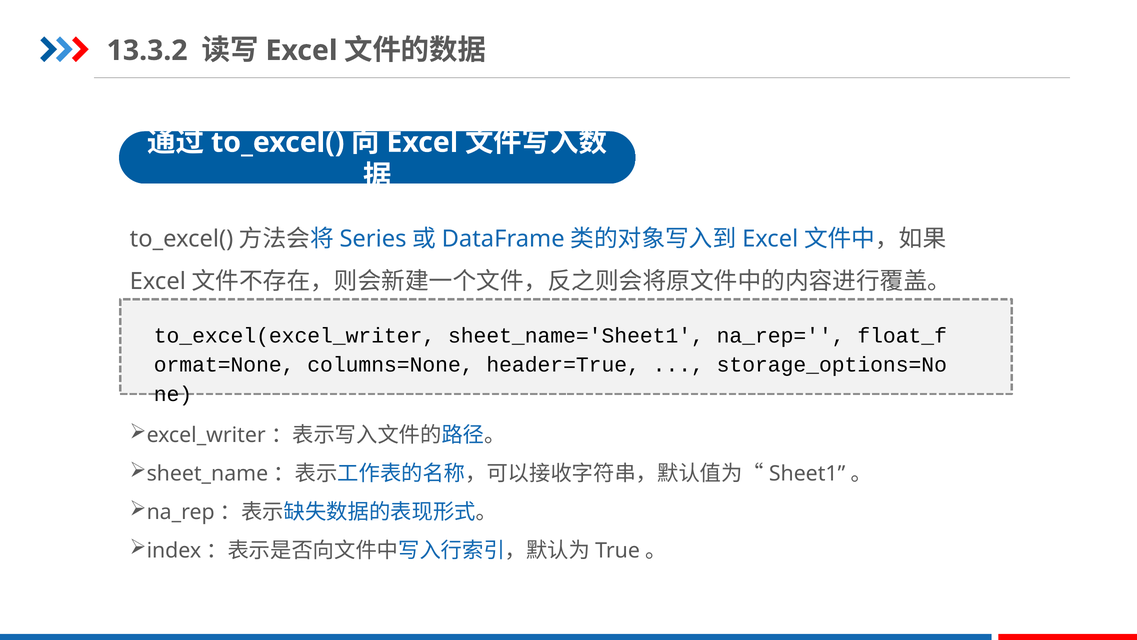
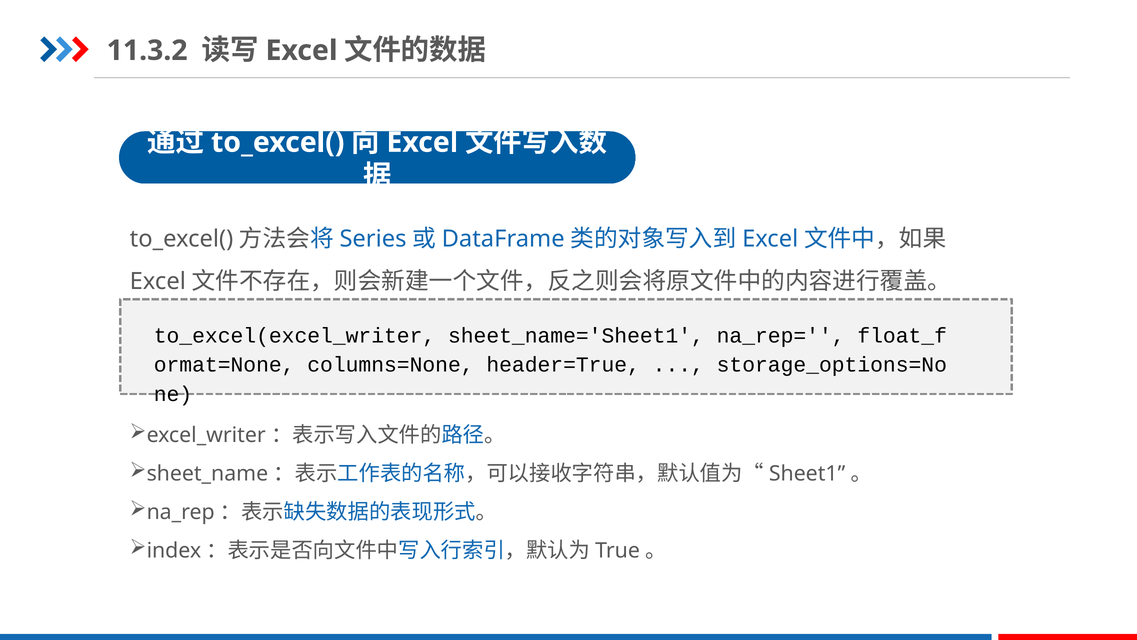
13.3.2: 13.3.2 -> 11.3.2
